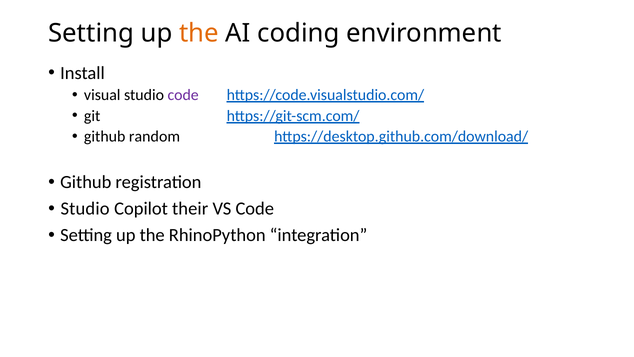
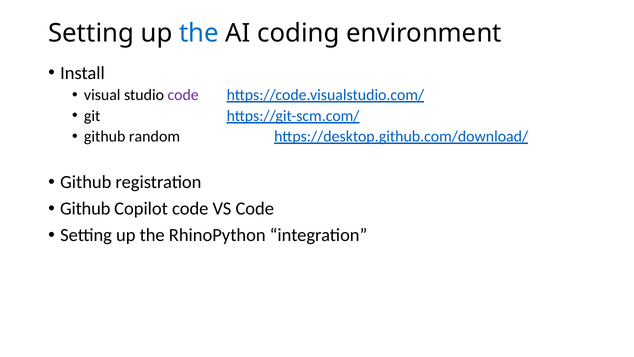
the at (199, 33) colour: orange -> blue
Studio at (85, 208): Studio -> Github
Copilot their: their -> code
